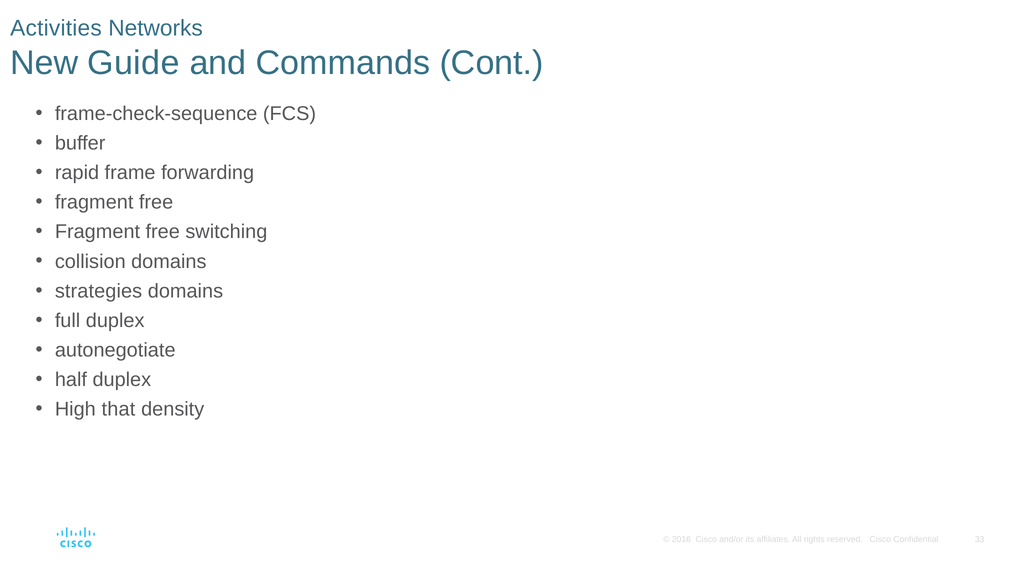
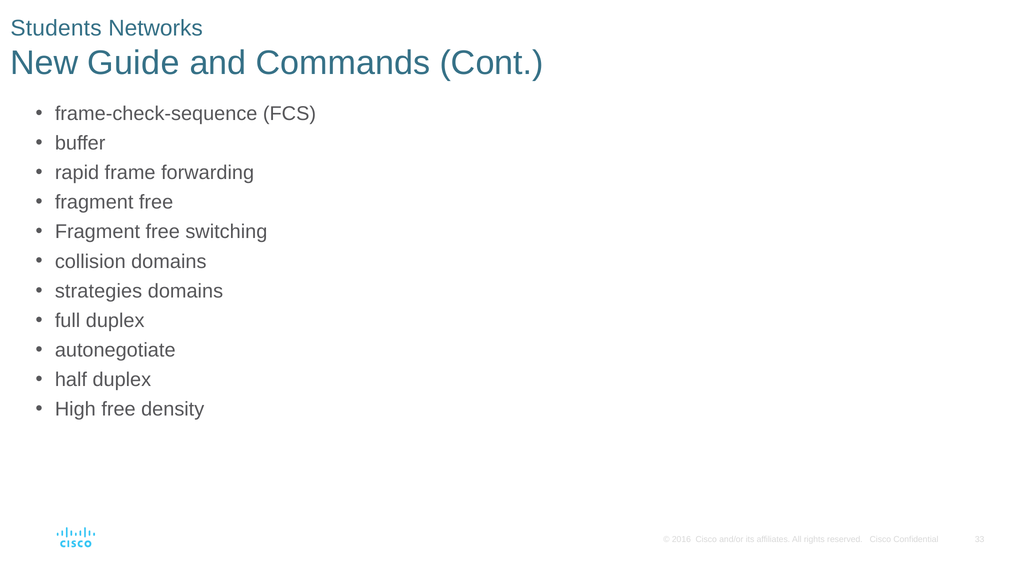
Activities: Activities -> Students
High that: that -> free
